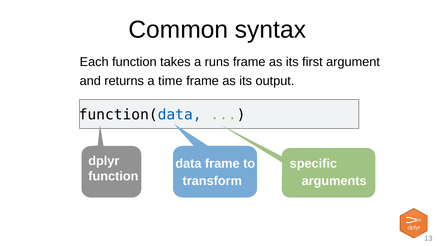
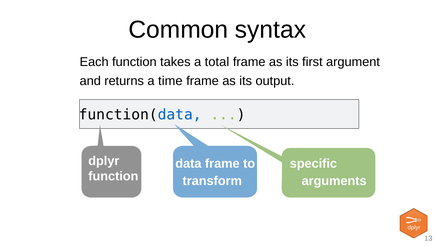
runs: runs -> total
